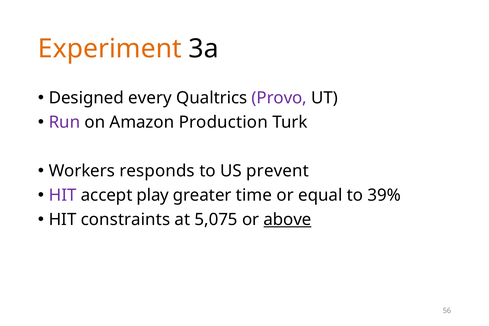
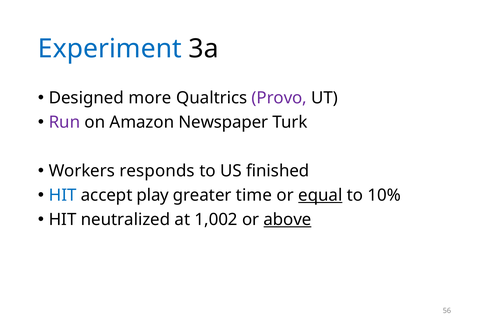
Experiment colour: orange -> blue
every: every -> more
Production: Production -> Newspaper
prevent: prevent -> finished
HIT at (63, 195) colour: purple -> blue
equal underline: none -> present
39%: 39% -> 10%
constraints: constraints -> neutralized
5,075: 5,075 -> 1,002
